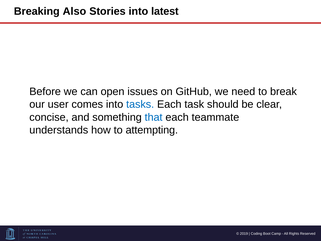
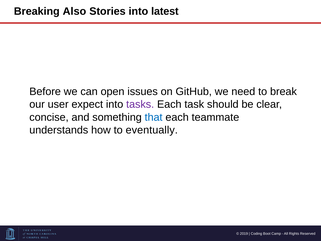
comes: comes -> expect
tasks colour: blue -> purple
attempting: attempting -> eventually
